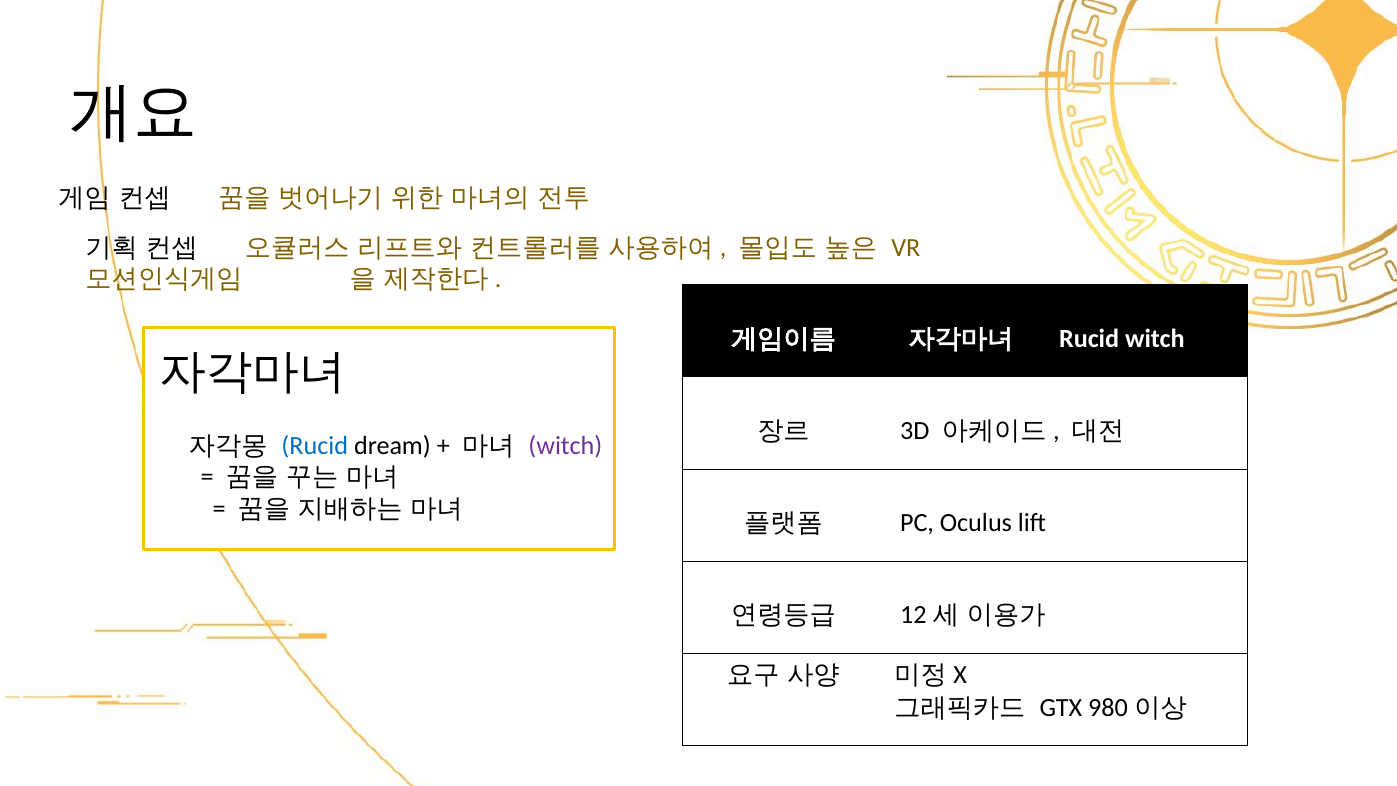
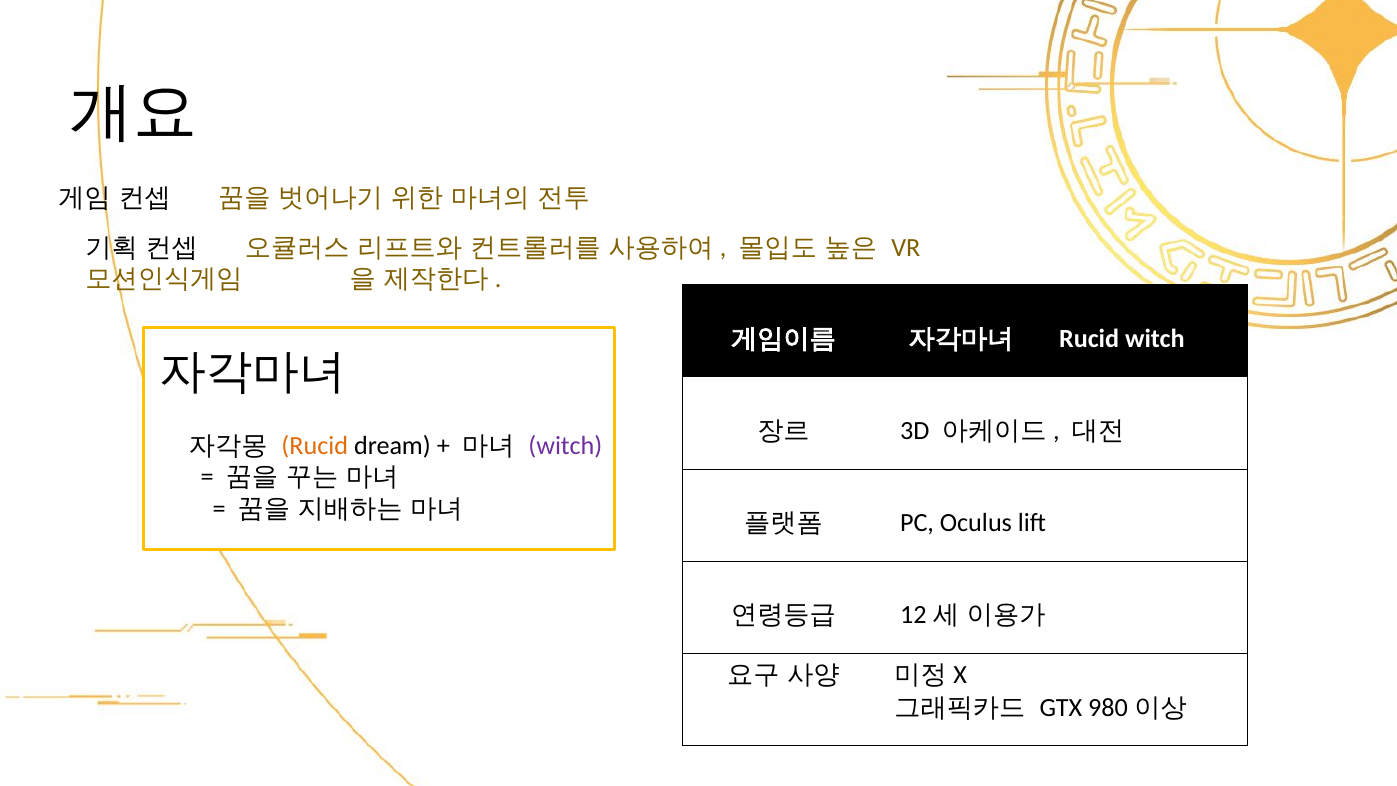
Rucid at (315, 446) colour: blue -> orange
